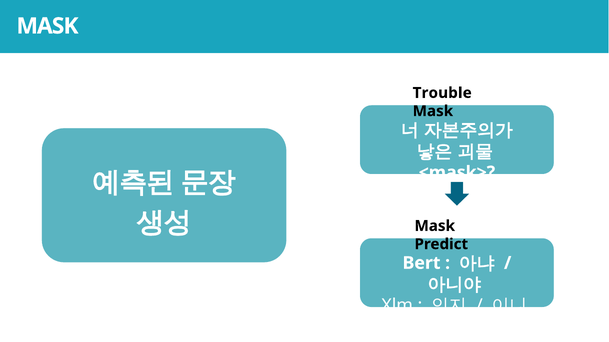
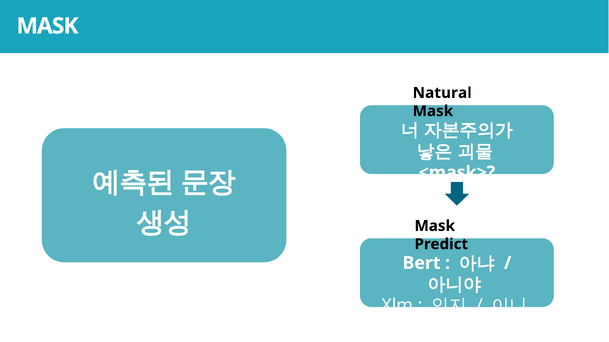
Trouble: Trouble -> Natural
